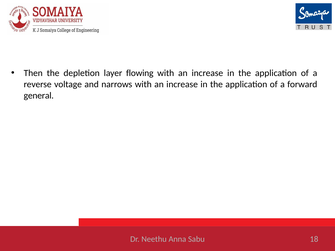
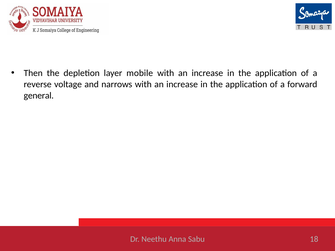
flowing: flowing -> mobile
